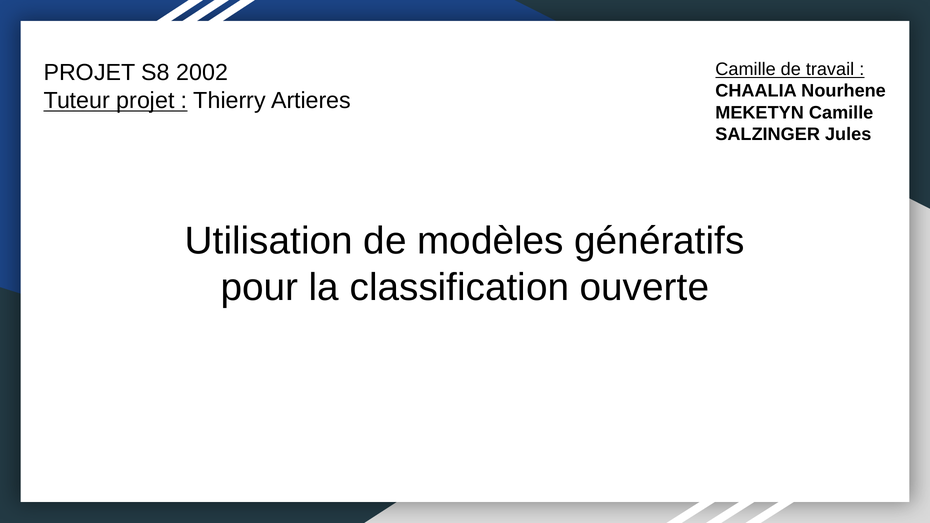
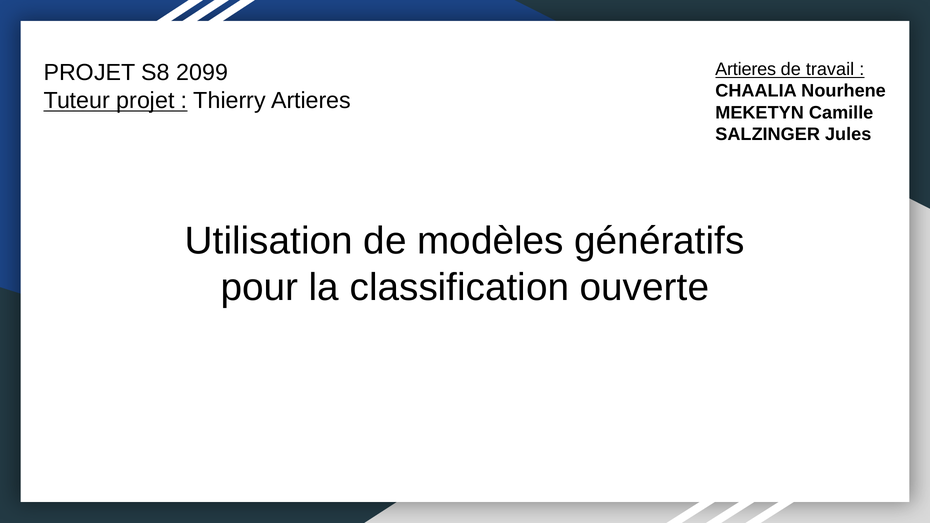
Camille at (746, 69): Camille -> Artieres
2002: 2002 -> 2099
